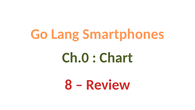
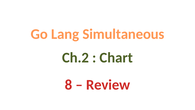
Smartphones: Smartphones -> Simultaneous
Ch.0: Ch.0 -> Ch.2
